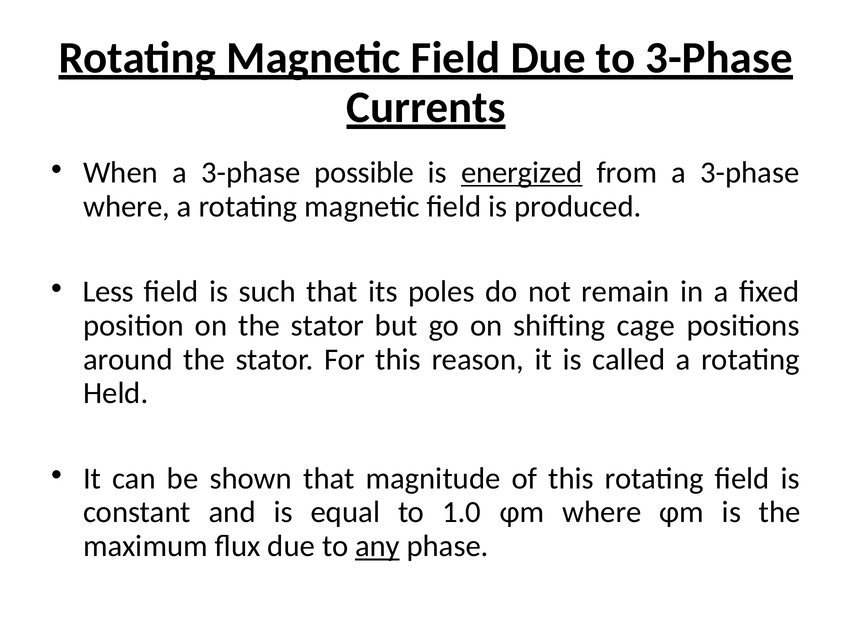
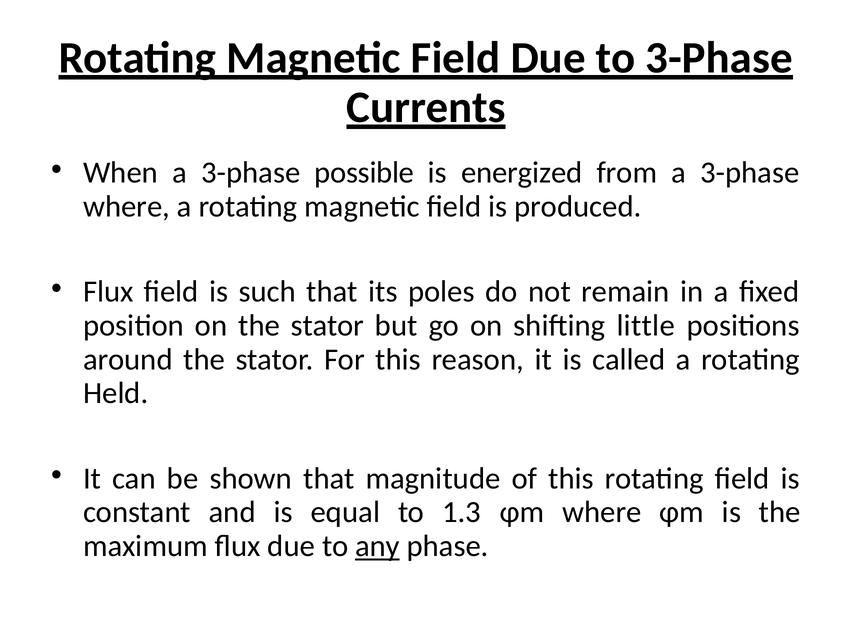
energized underline: present -> none
Less at (108, 292): Less -> Flux
cage: cage -> little
1.0: 1.0 -> 1.3
